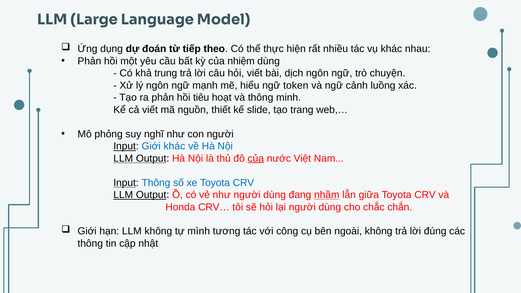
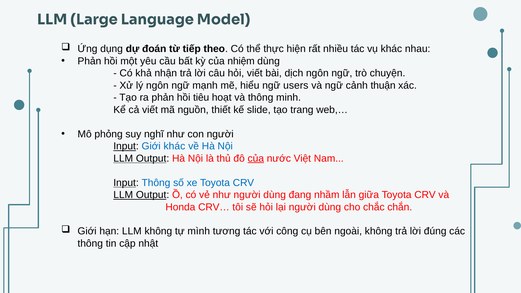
trung: trung -> nhận
token: token -> users
luồng: luồng -> thuận
nhầm underline: present -> none
